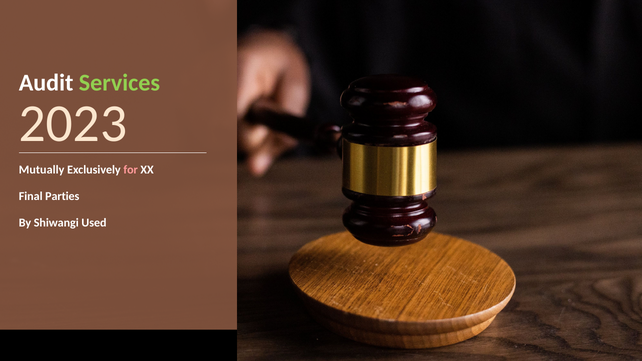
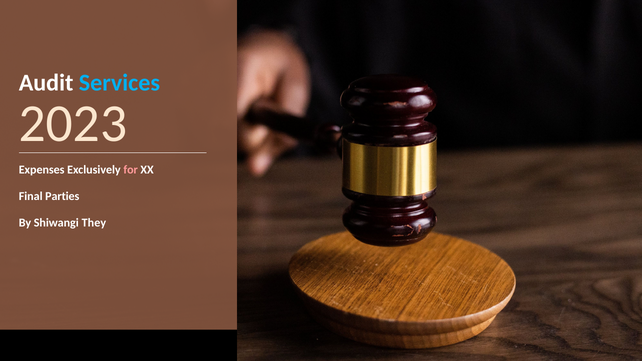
Services colour: light green -> light blue
Mutually: Mutually -> Expenses
Used: Used -> They
